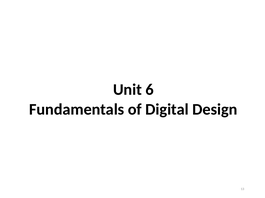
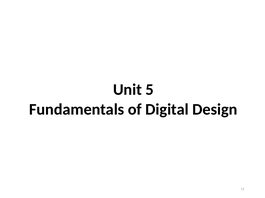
6: 6 -> 5
